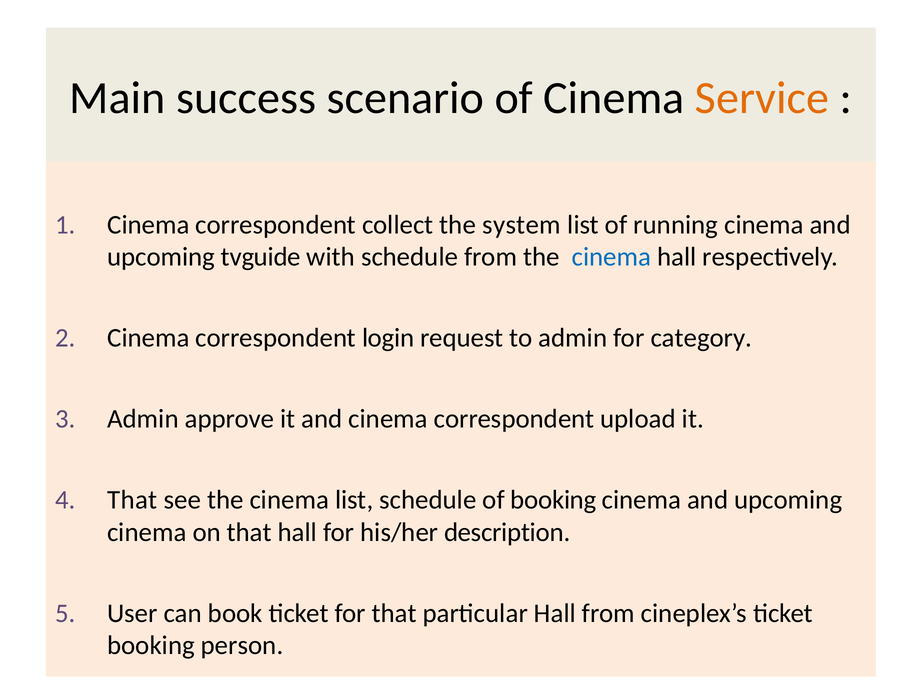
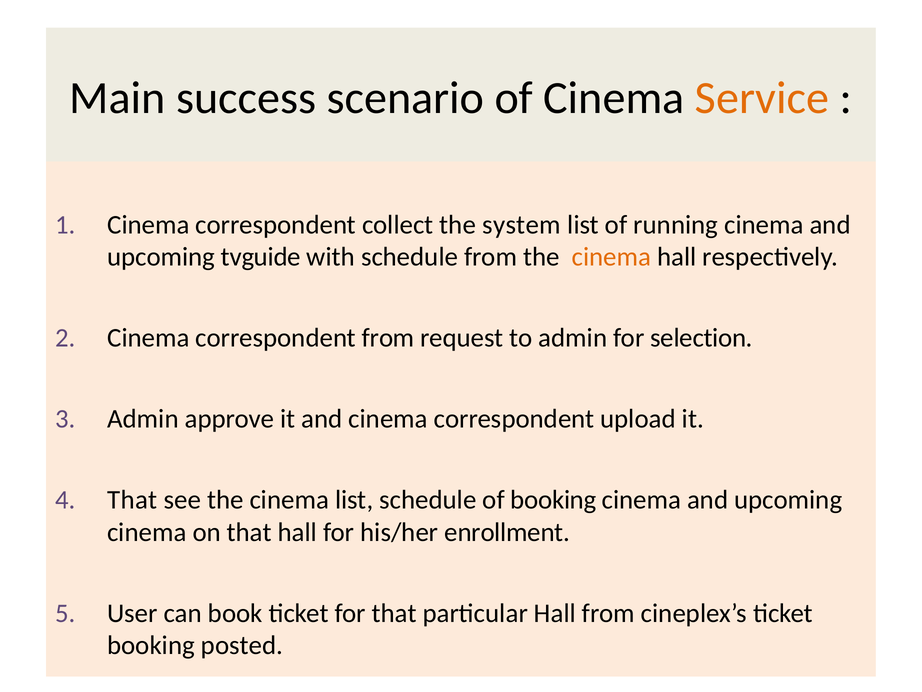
cinema at (611, 257) colour: blue -> orange
correspondent login: login -> from
category: category -> selection
description: description -> enrollment
person: person -> posted
